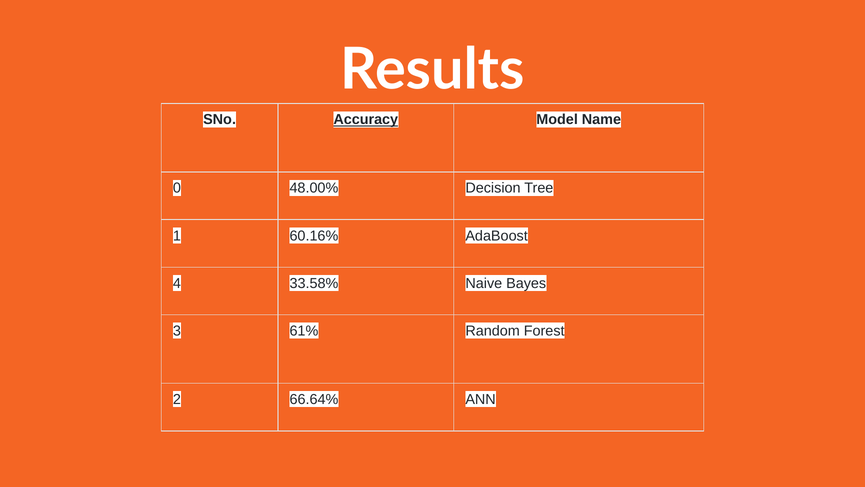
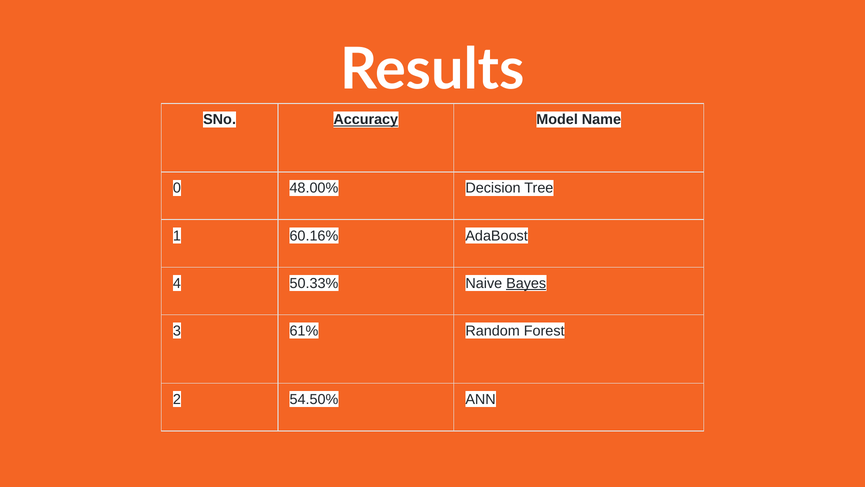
33.58%: 33.58% -> 50.33%
Bayes underline: none -> present
66.64%: 66.64% -> 54.50%
